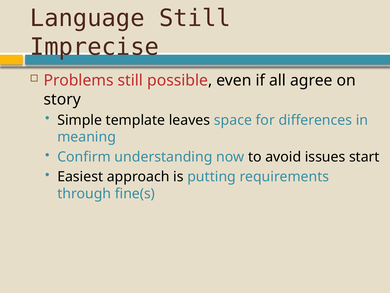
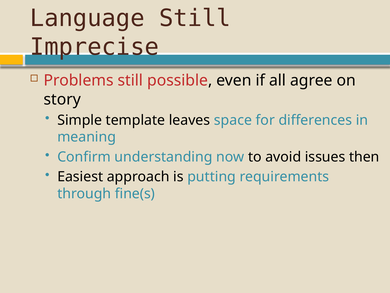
start: start -> then
